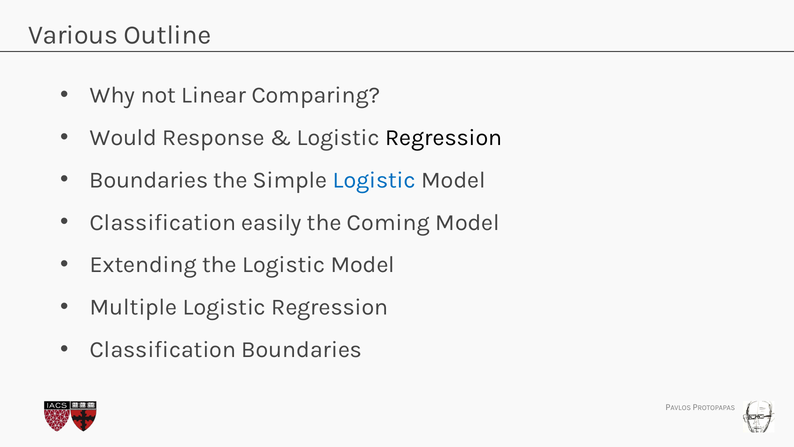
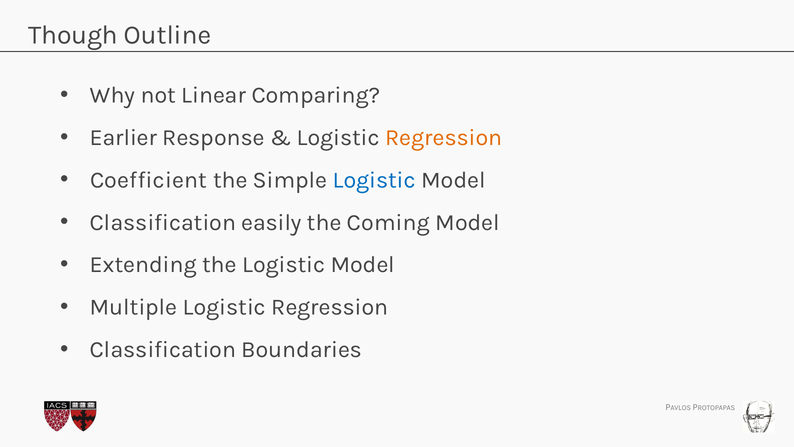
Various: Various -> Though
Would: Would -> Earlier
Regression at (444, 138) colour: black -> orange
Boundaries at (149, 180): Boundaries -> Coefficient
